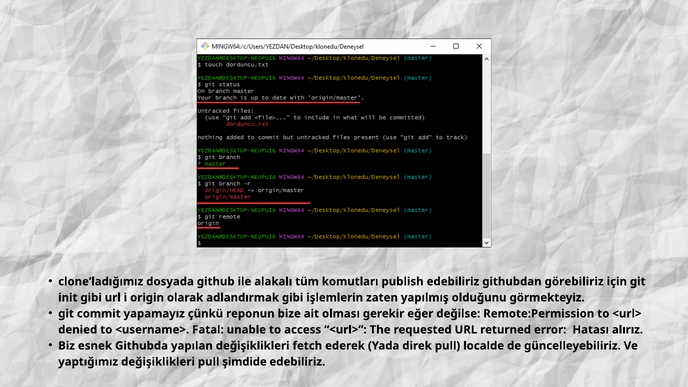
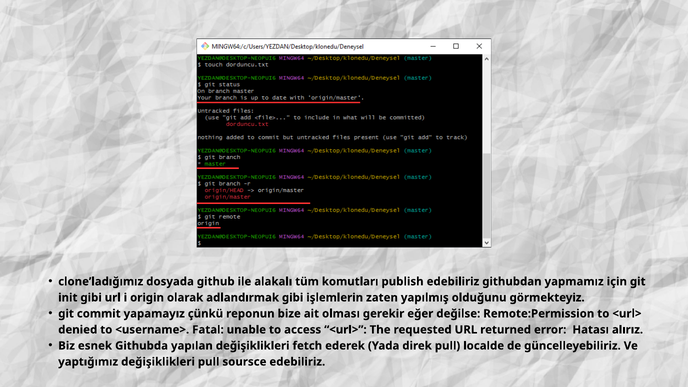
görebiliriz: görebiliriz -> yapmamız
şimdide: şimdide -> soursce
